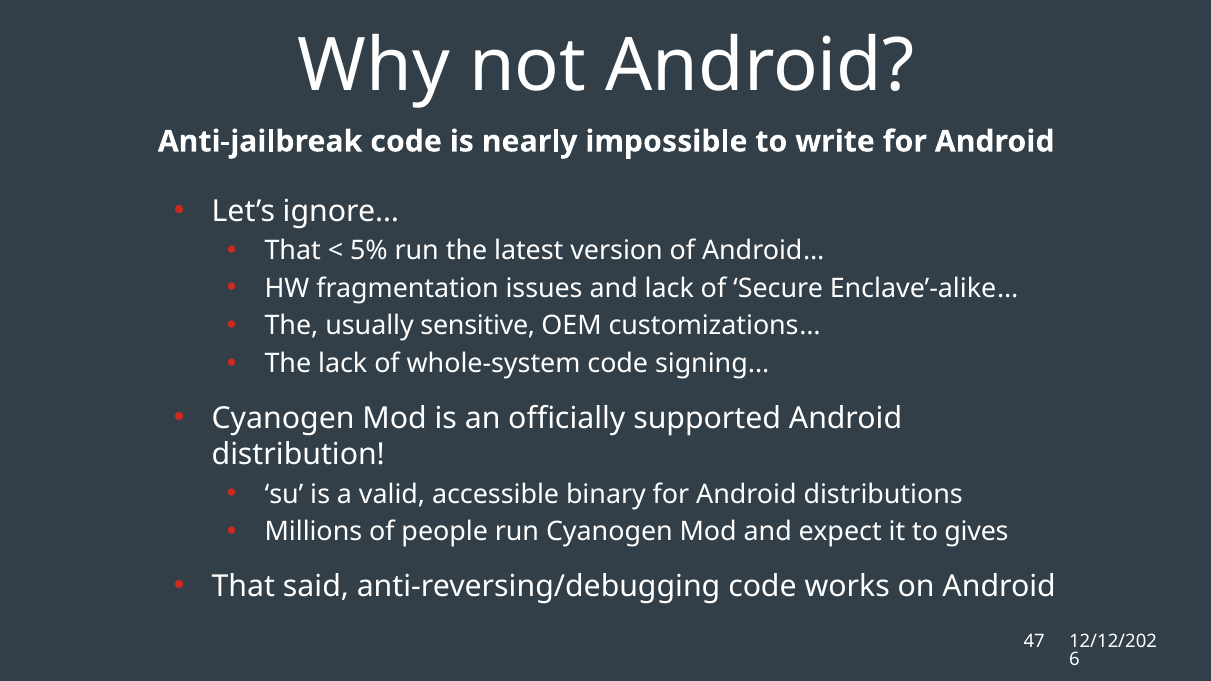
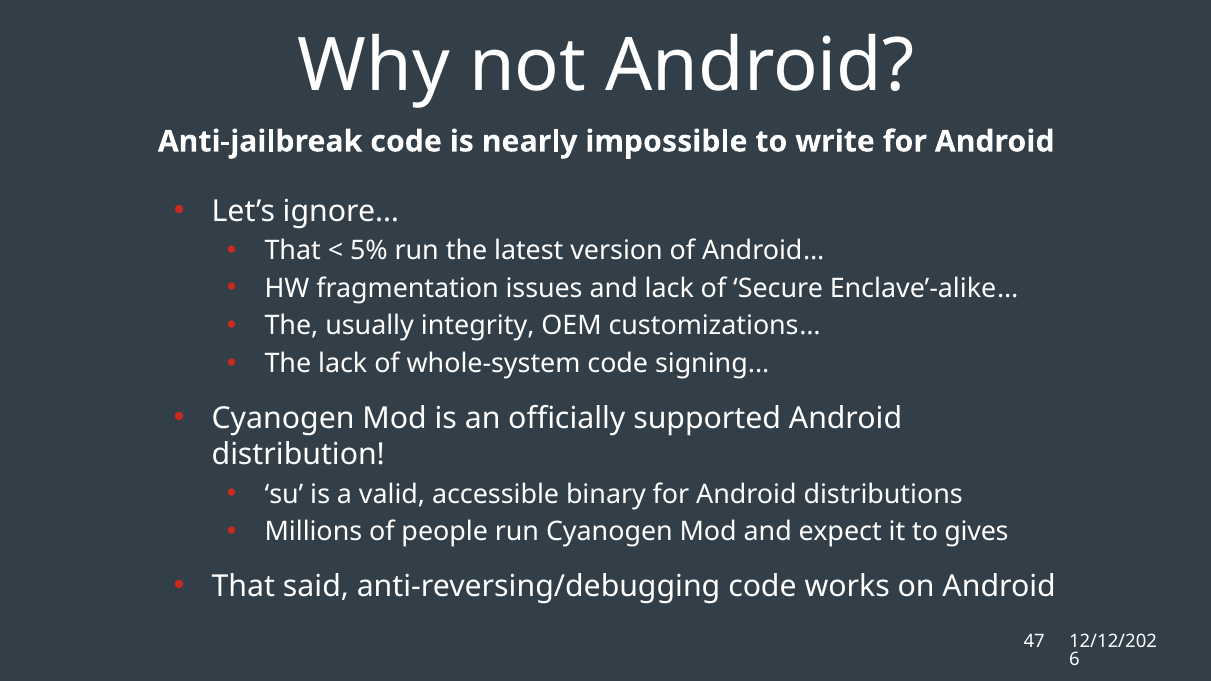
sensitive: sensitive -> integrity
